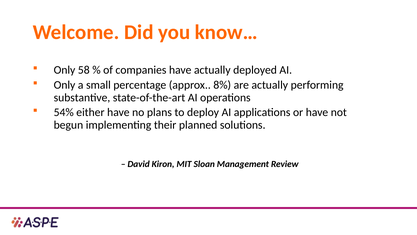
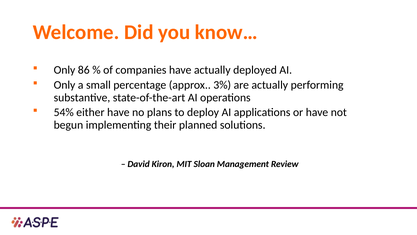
58: 58 -> 86
8%: 8% -> 3%
